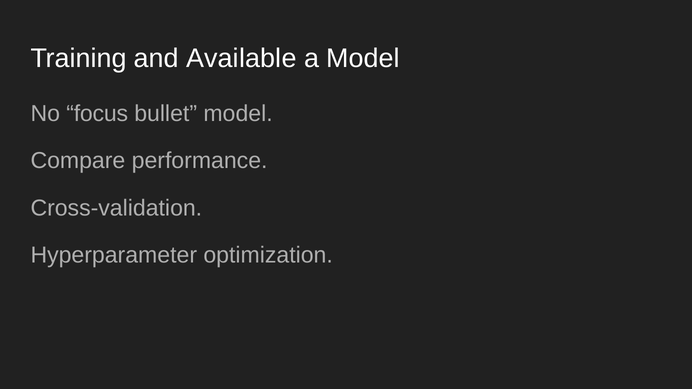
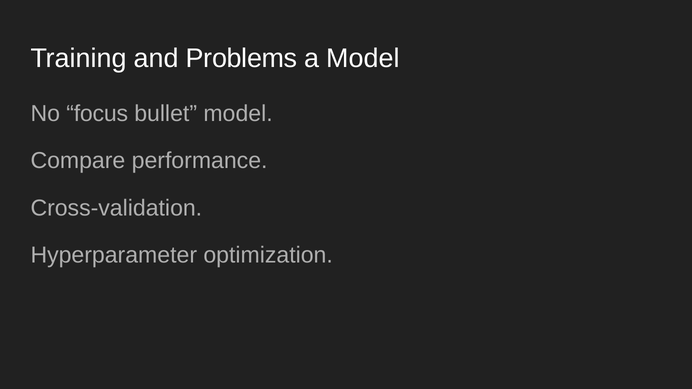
Available: Available -> Problems
